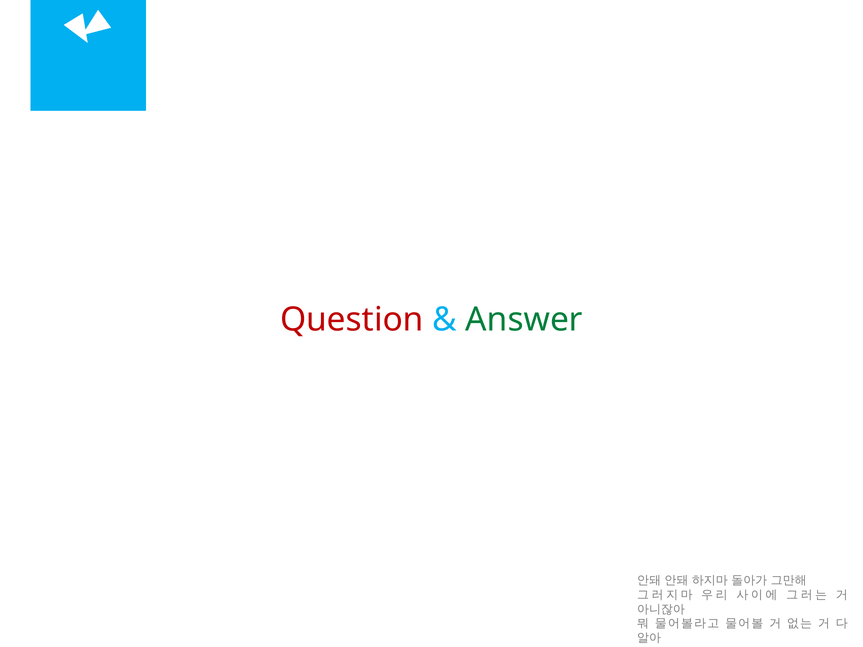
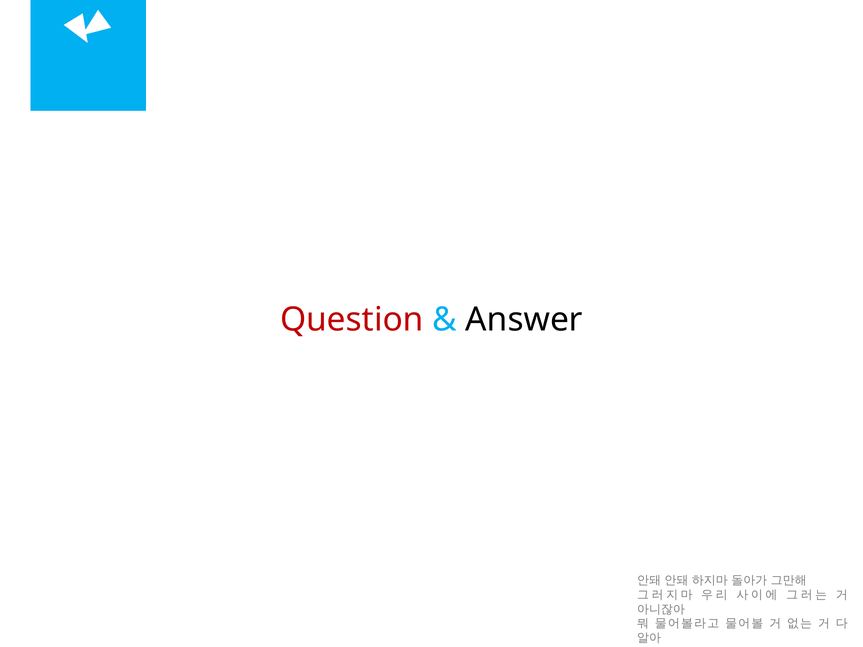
Answer colour: green -> black
